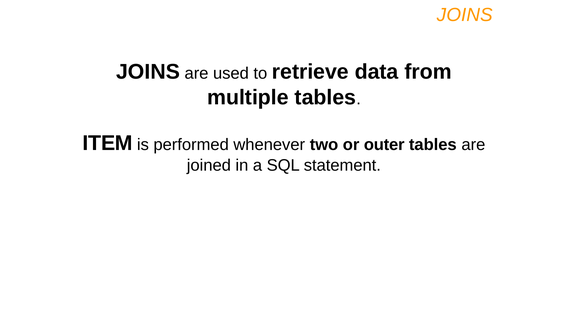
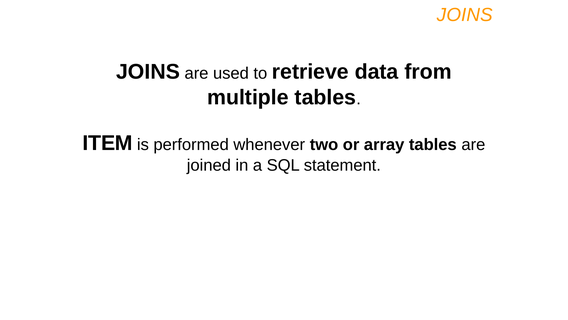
outer: outer -> array
